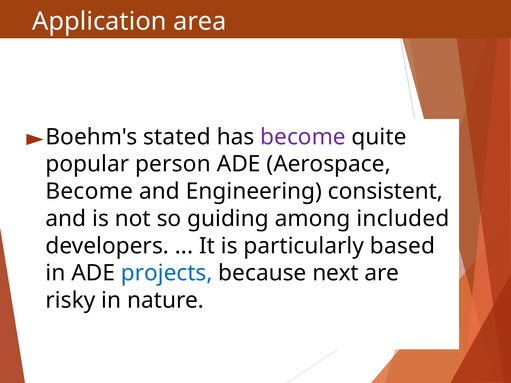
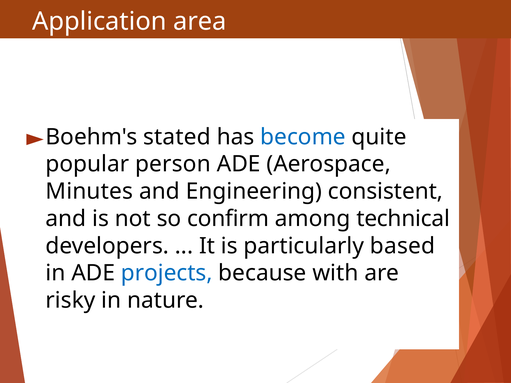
become at (303, 137) colour: purple -> blue
Become at (89, 192): Become -> Minutes
guiding: guiding -> confirm
included: included -> technical
next: next -> with
